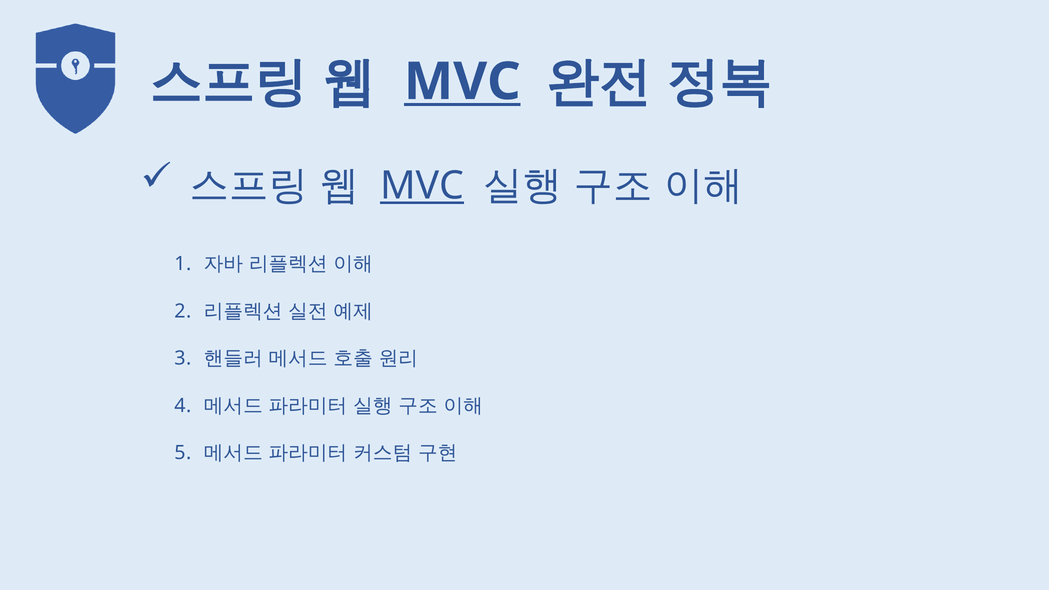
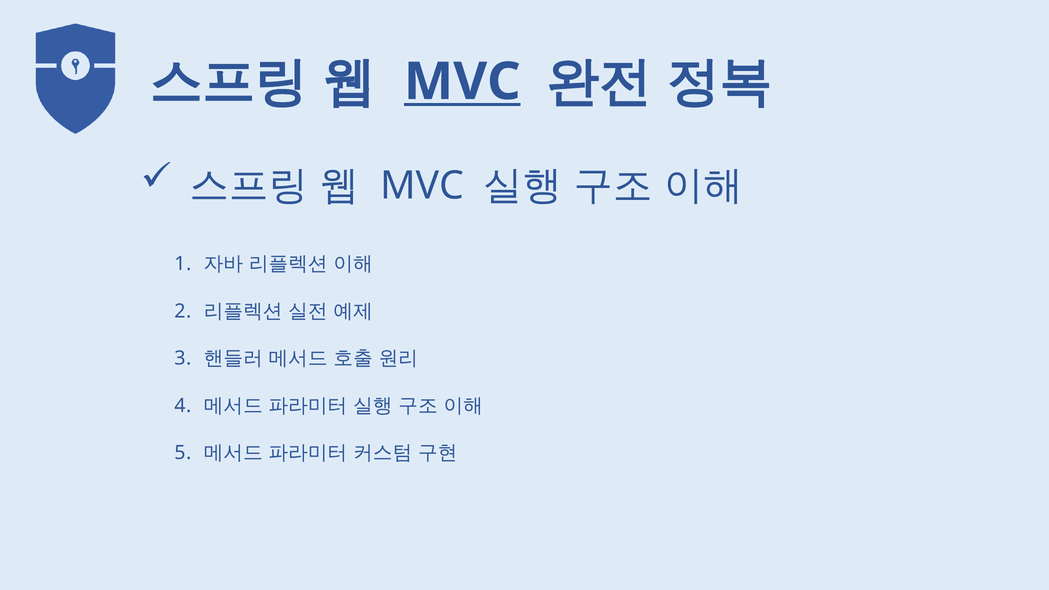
MVC at (422, 186) underline: present -> none
